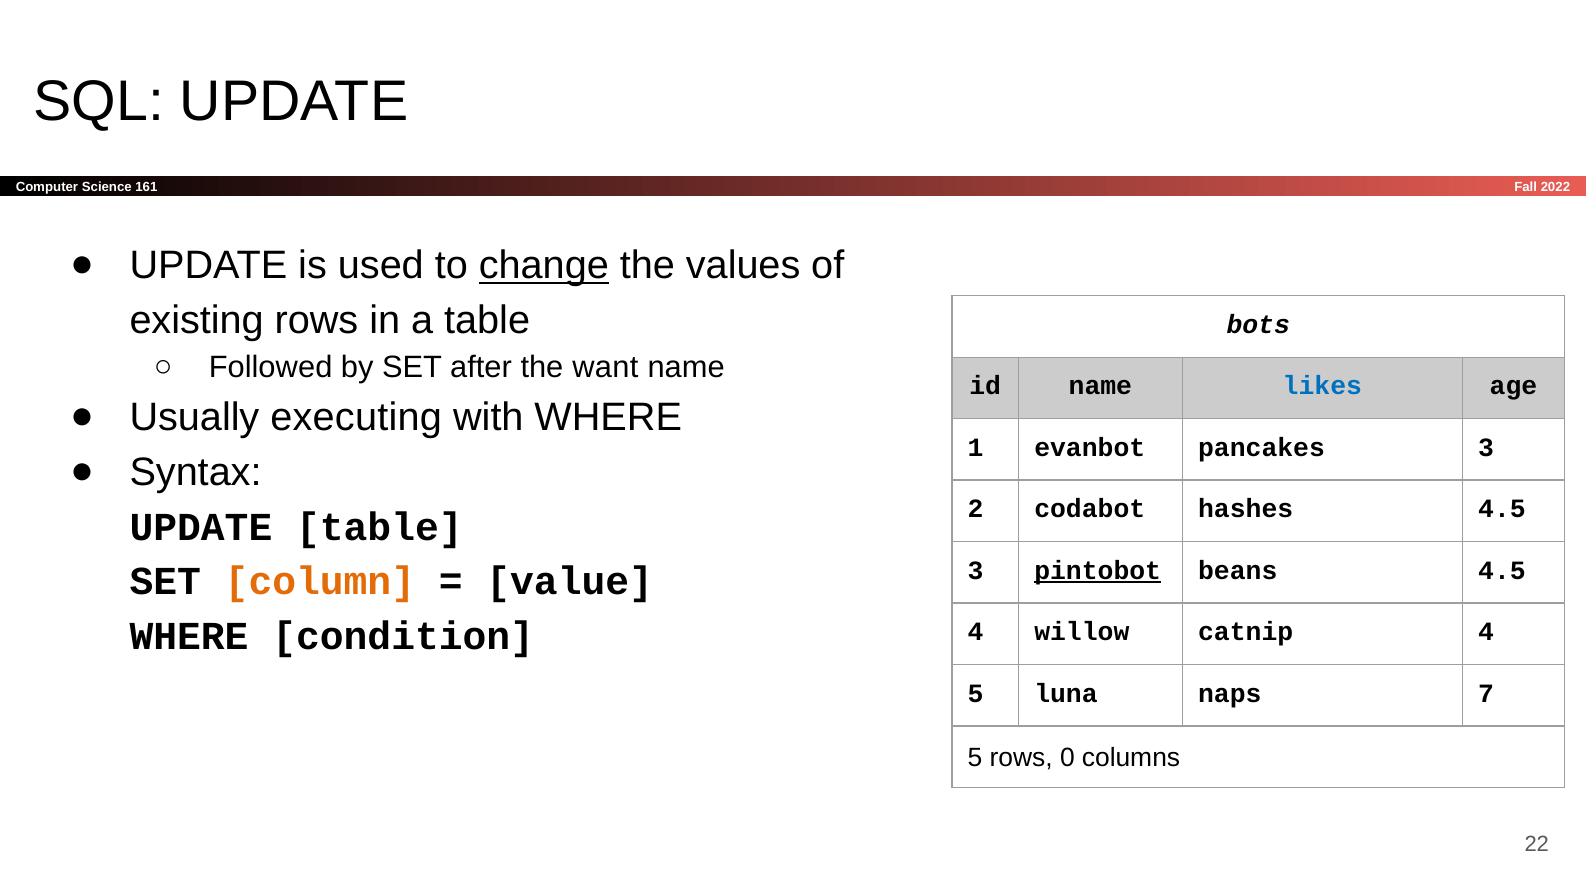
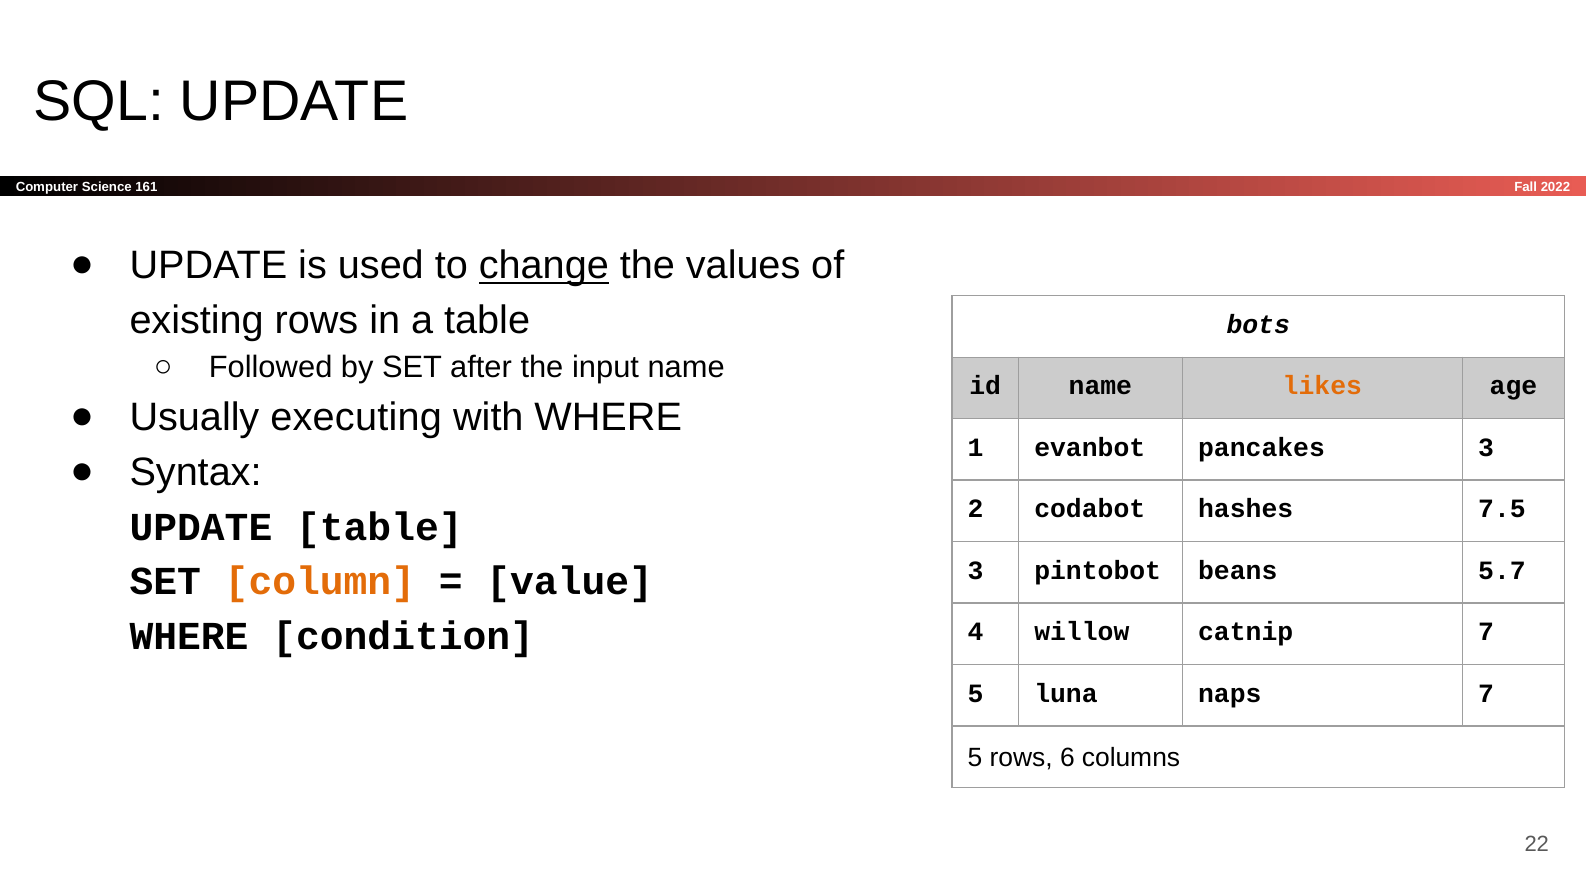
want: want -> input
likes colour: blue -> orange
hashes 4.5: 4.5 -> 7.5
pintobot underline: present -> none
beans 4.5: 4.5 -> 5.7
catnip 4: 4 -> 7
0: 0 -> 6
